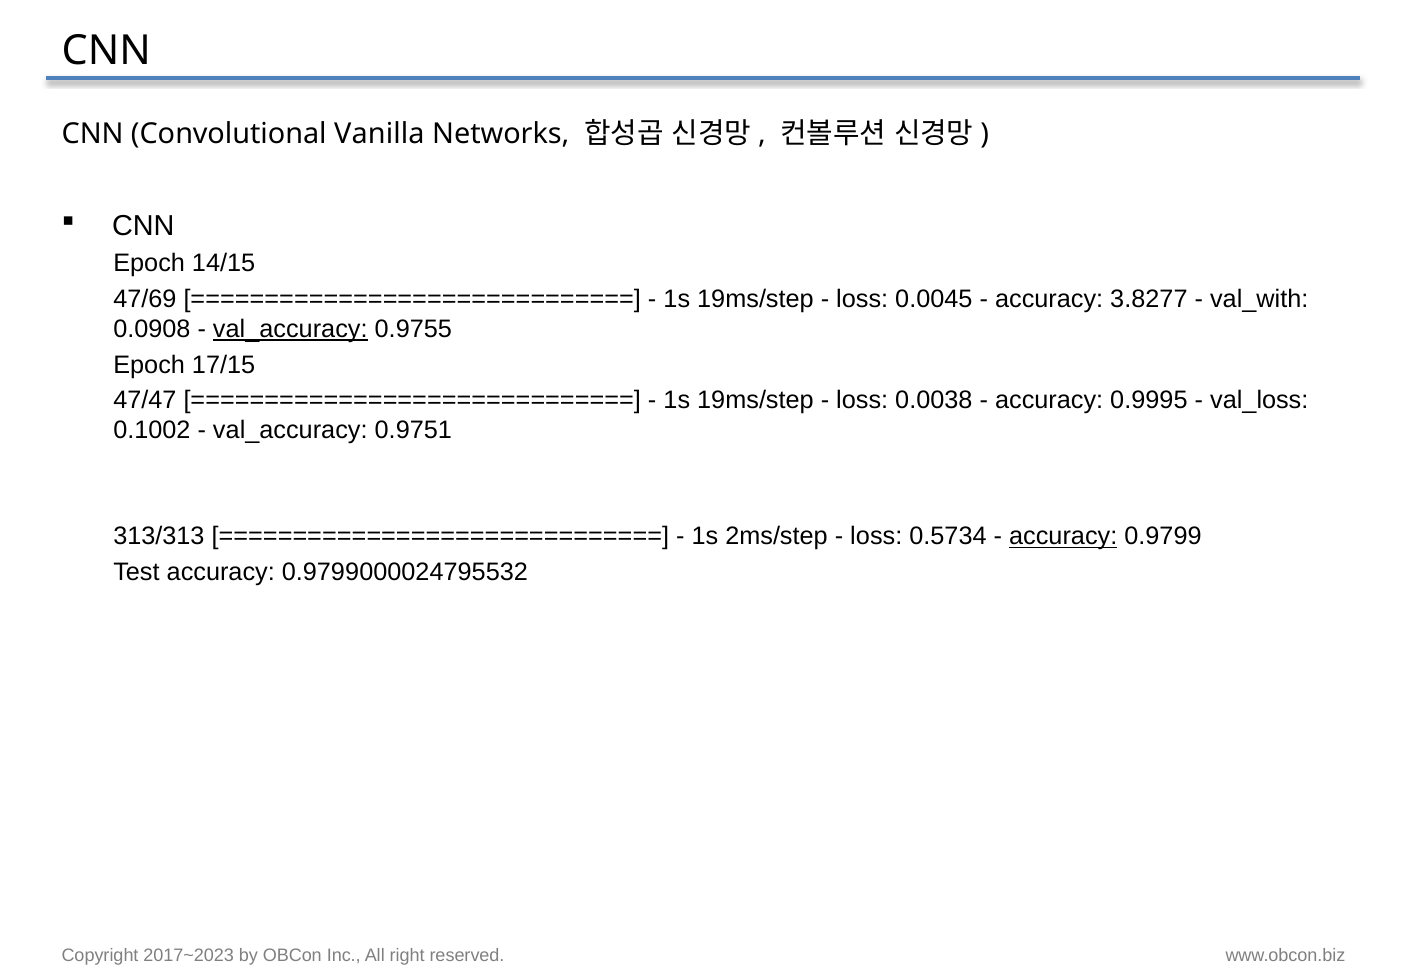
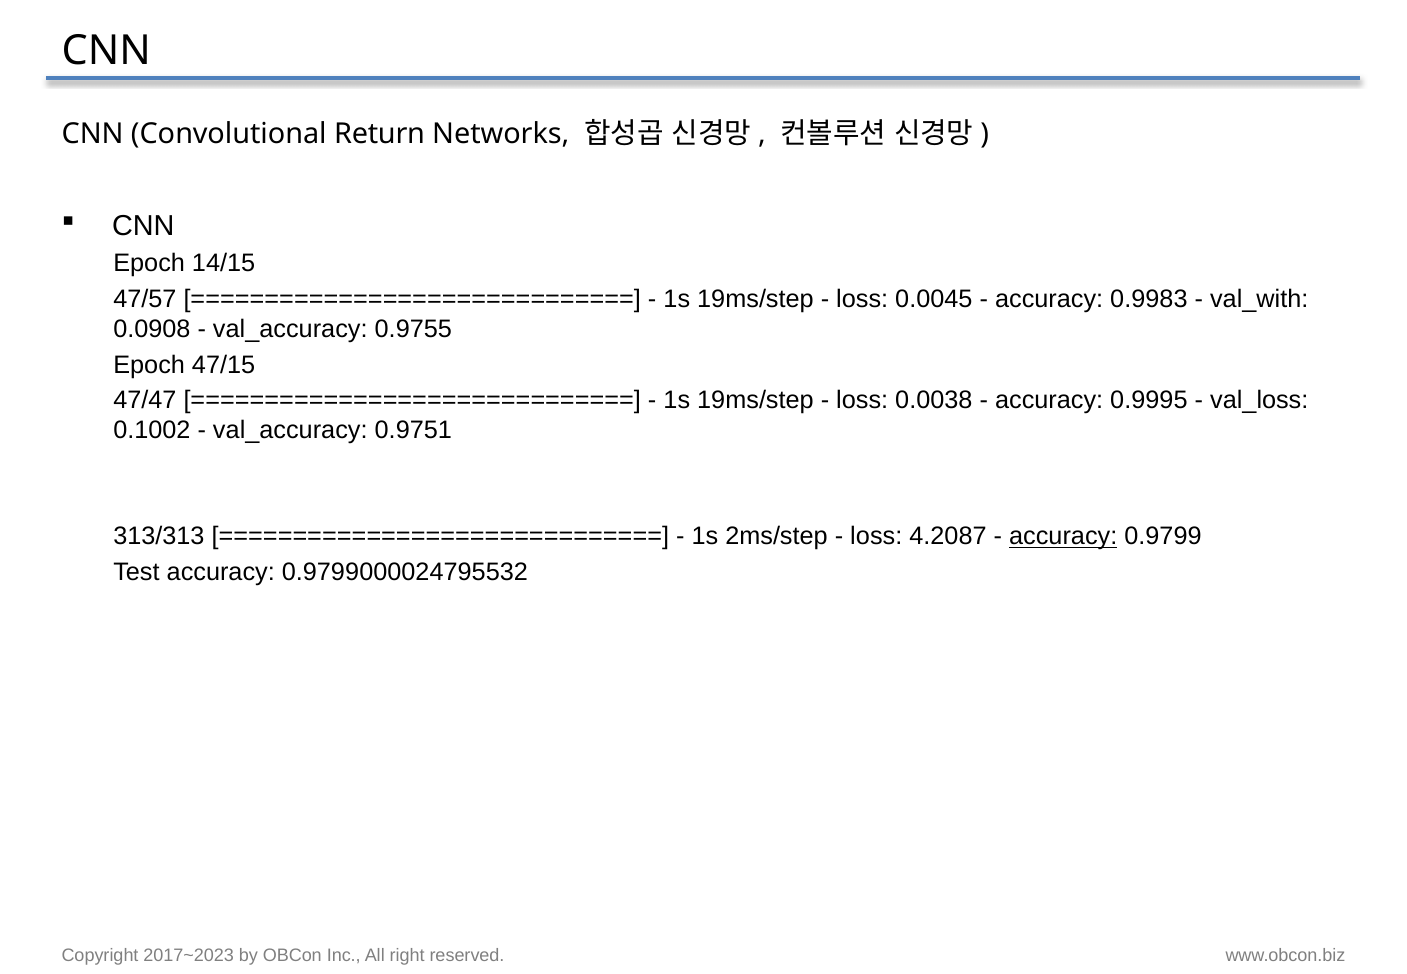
Vanilla: Vanilla -> Return
47/69: 47/69 -> 47/57
3.8277: 3.8277 -> 0.9983
val_accuracy at (290, 329) underline: present -> none
17/15: 17/15 -> 47/15
0.5734: 0.5734 -> 4.2087
